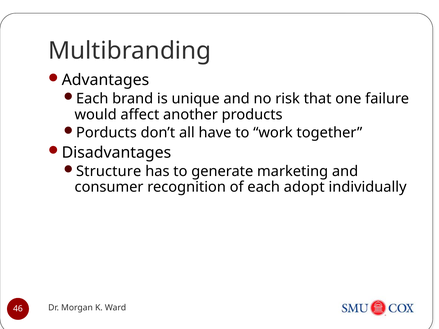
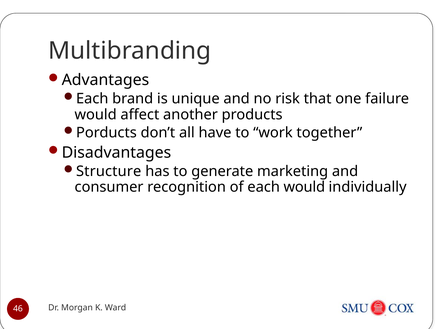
each adopt: adopt -> would
